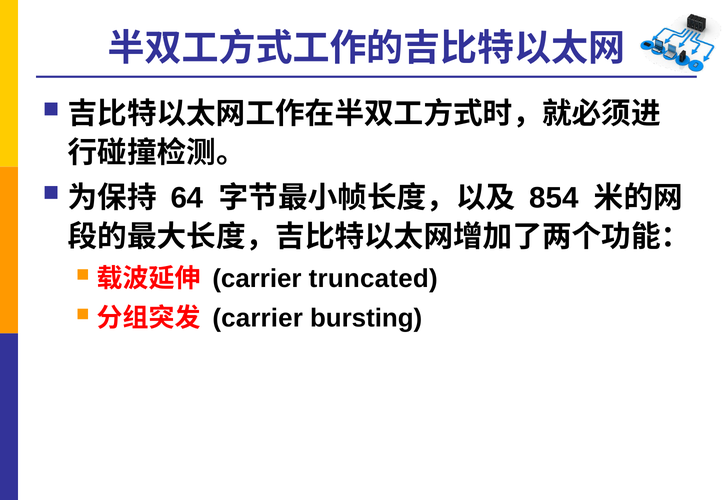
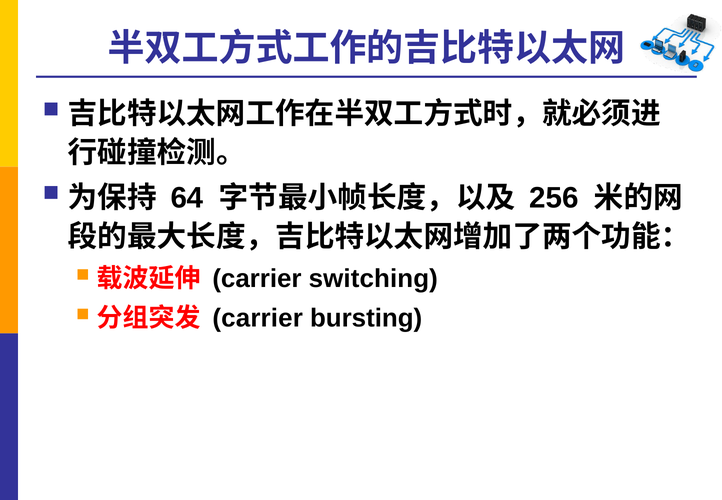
854: 854 -> 256
truncated: truncated -> switching
